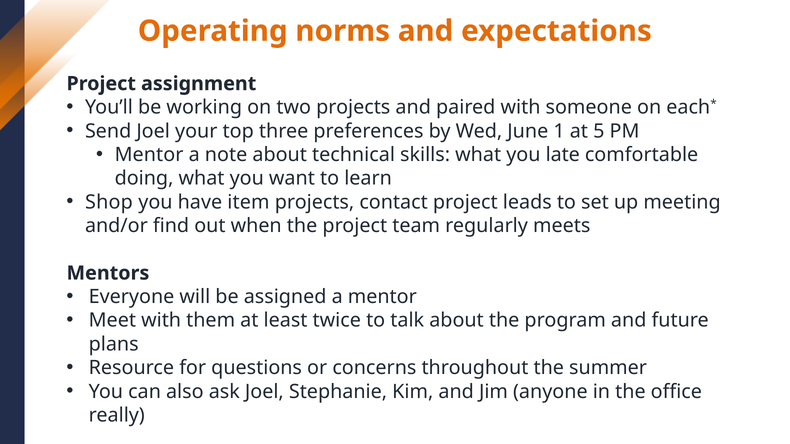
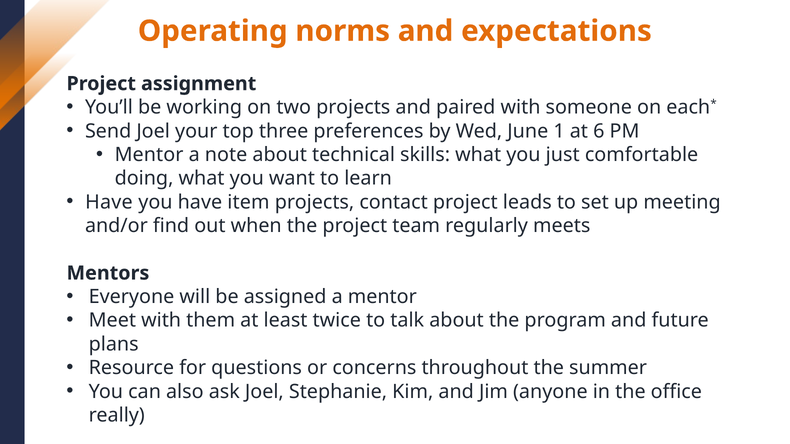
5: 5 -> 6
late: late -> just
Shop at (109, 202): Shop -> Have
